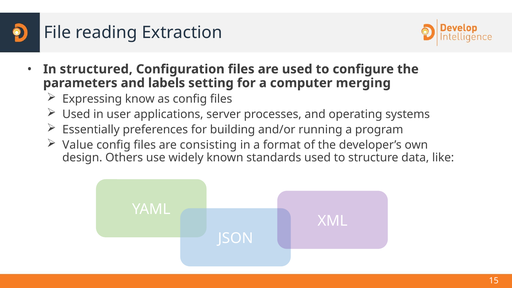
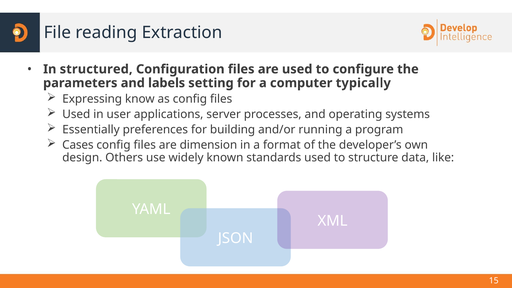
merging: merging -> typically
Value: Value -> Cases
consisting: consisting -> dimension
